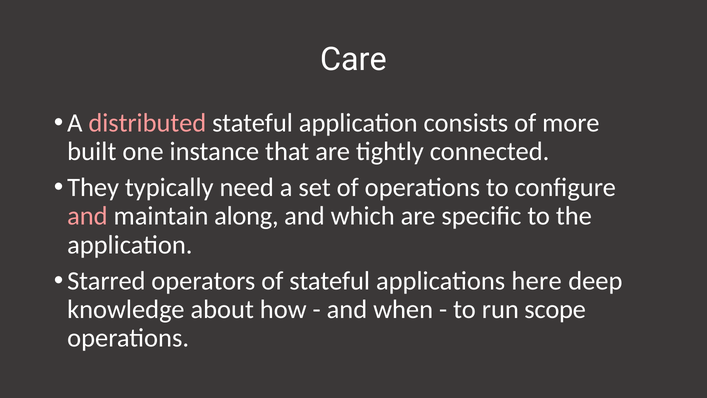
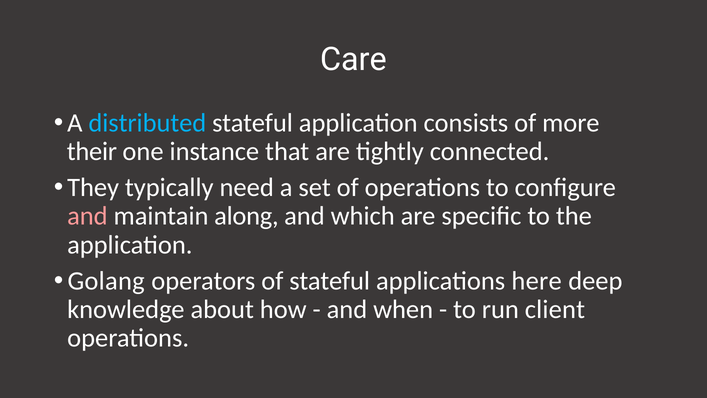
distributed colour: pink -> light blue
built: built -> their
Starred: Starred -> Golang
scope: scope -> client
